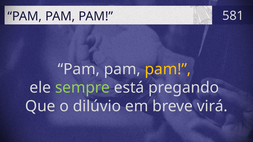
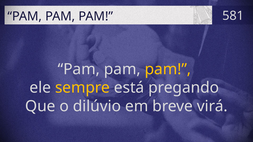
sempre colour: light green -> yellow
